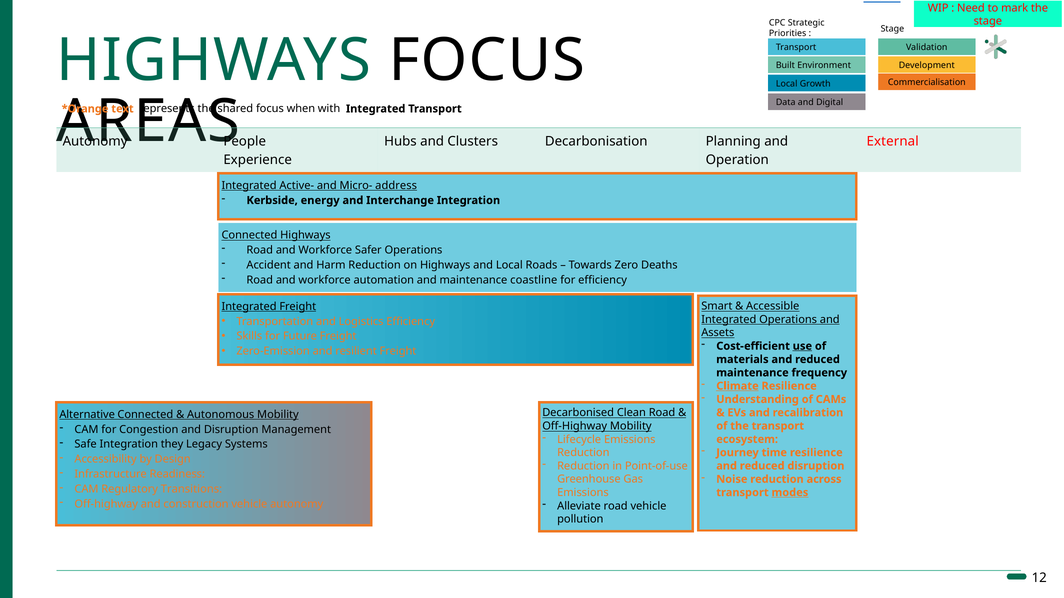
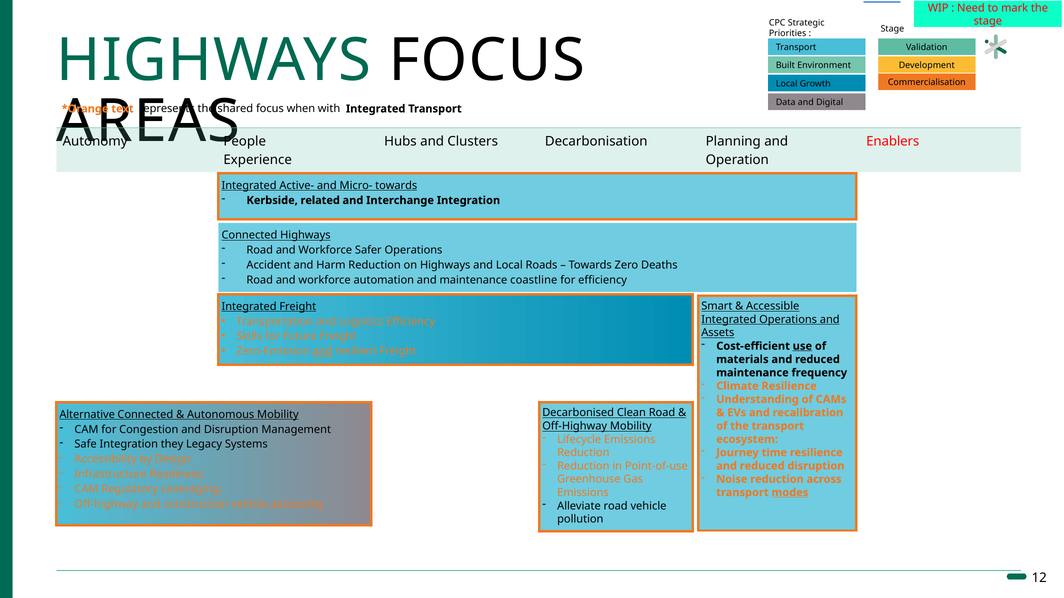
External: External -> Enablers
Micro- address: address -> towards
energy: energy -> related
and at (323, 352) underline: none -> present
Climate underline: present -> none
Transitions: Transitions -> Leveraging
